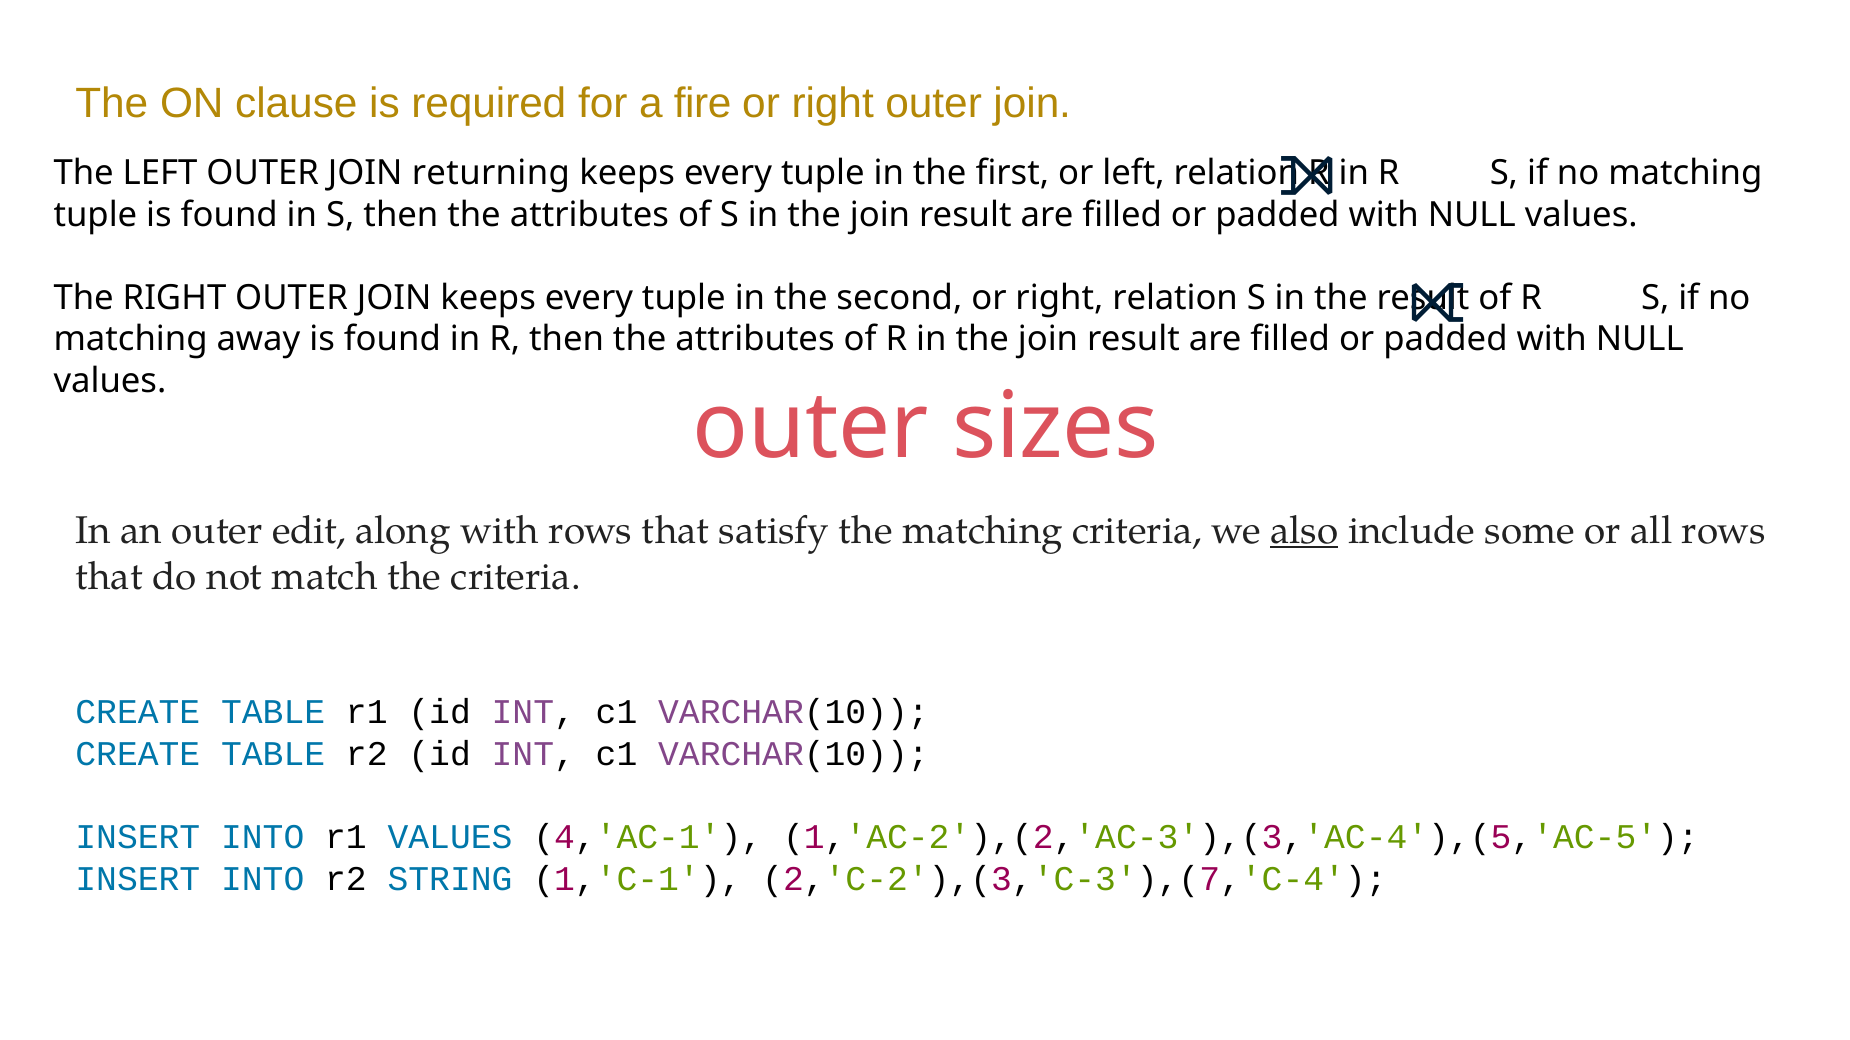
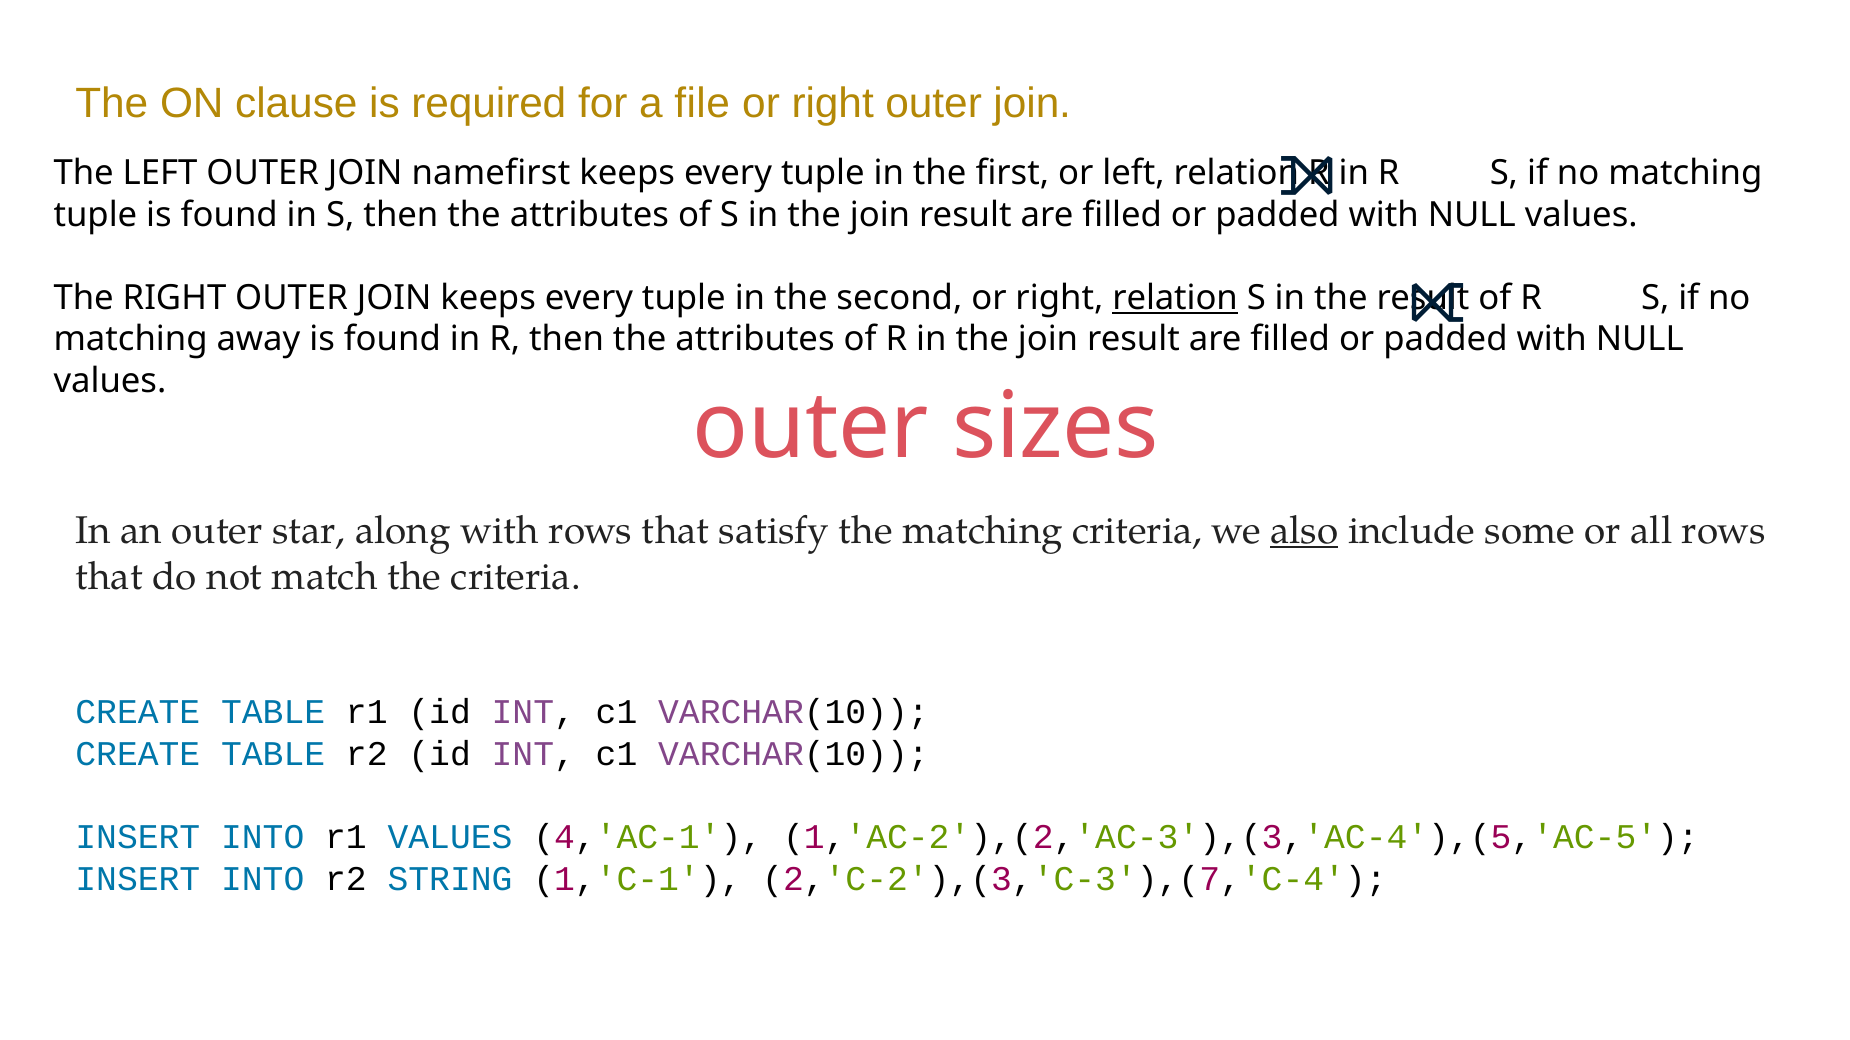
fire: fire -> file
returning: returning -> namefirst
relation at (1175, 298) underline: none -> present
edit: edit -> star
